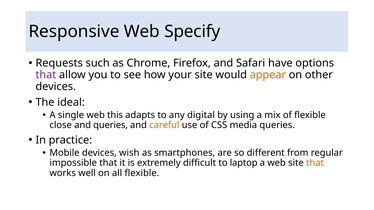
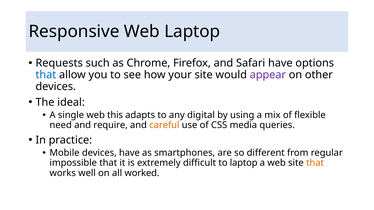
Web Specify: Specify -> Laptop
that at (46, 75) colour: purple -> blue
appear colour: orange -> purple
close: close -> need
and queries: queries -> require
devices wish: wish -> have
all flexible: flexible -> worked
